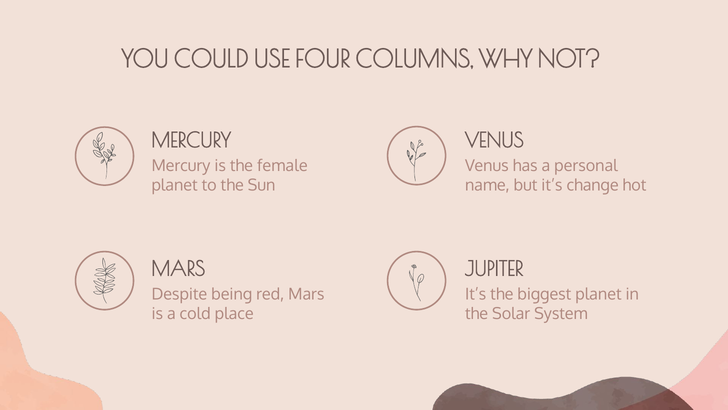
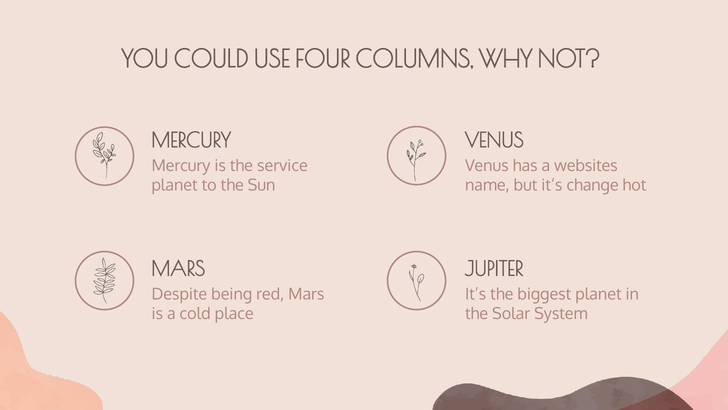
female: female -> service
personal: personal -> websites
